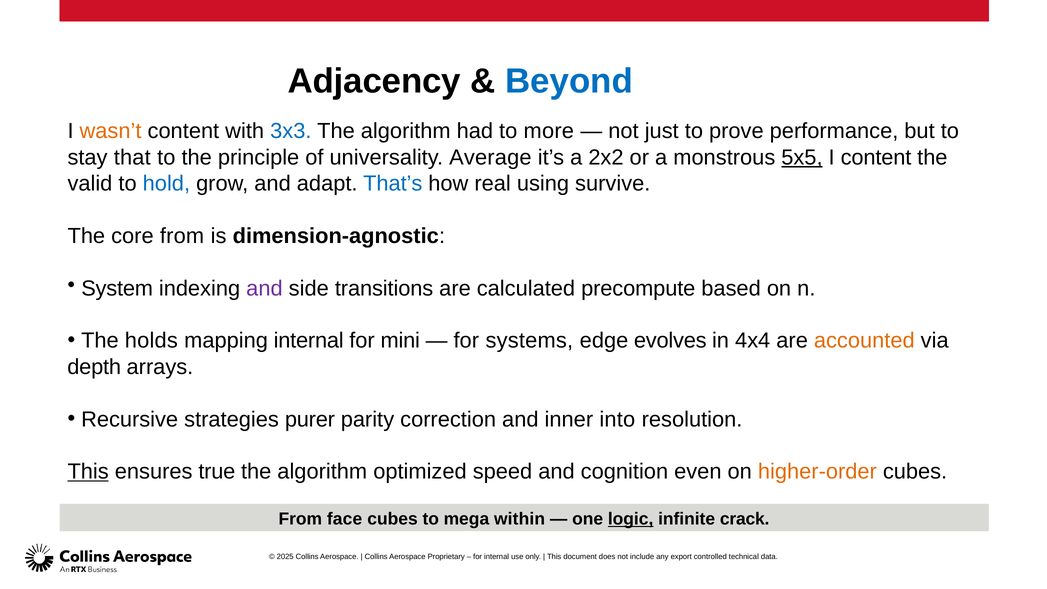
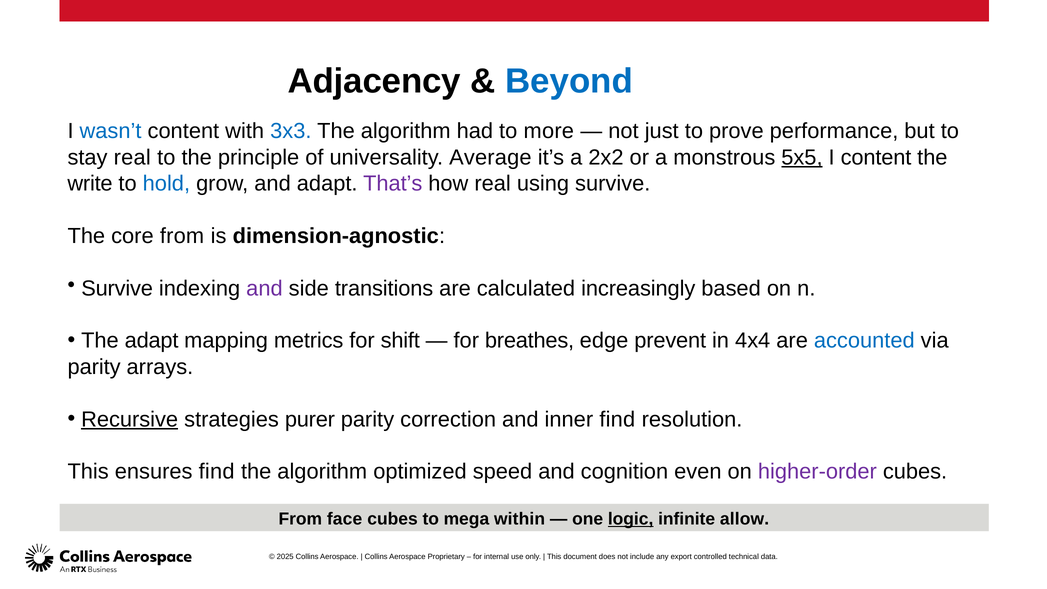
wasn’t colour: orange -> blue
stay that: that -> real
valid: valid -> write
That’s colour: blue -> purple
System at (117, 288): System -> Survive
precompute: precompute -> increasingly
The holds: holds -> adapt
mapping internal: internal -> metrics
mini: mini -> shift
systems: systems -> breathes
evolves: evolves -> prevent
accounted colour: orange -> blue
depth at (94, 367): depth -> parity
Recursive underline: none -> present
inner into: into -> find
This at (88, 472) underline: present -> none
ensures true: true -> find
higher-order colour: orange -> purple
crack: crack -> allow
